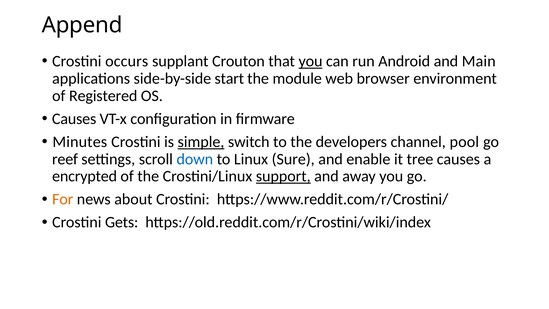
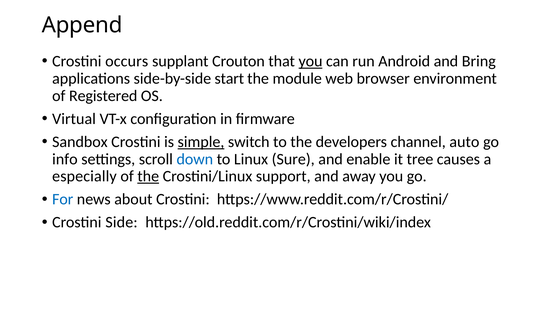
Main: Main -> Bring
Causes at (74, 119): Causes -> Virtual
Minutes: Minutes -> Sandbox
pool: pool -> auto
reef: reef -> info
encrypted: encrypted -> especially
the at (148, 176) underline: none -> present
support underline: present -> none
For colour: orange -> blue
Gets: Gets -> Side
